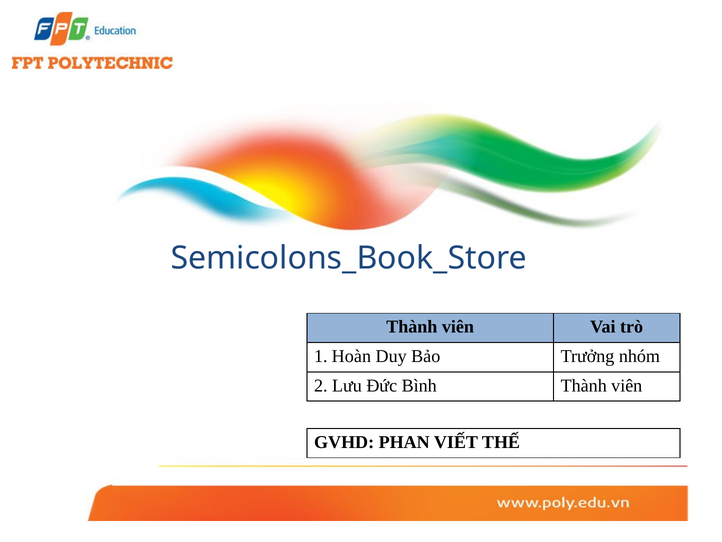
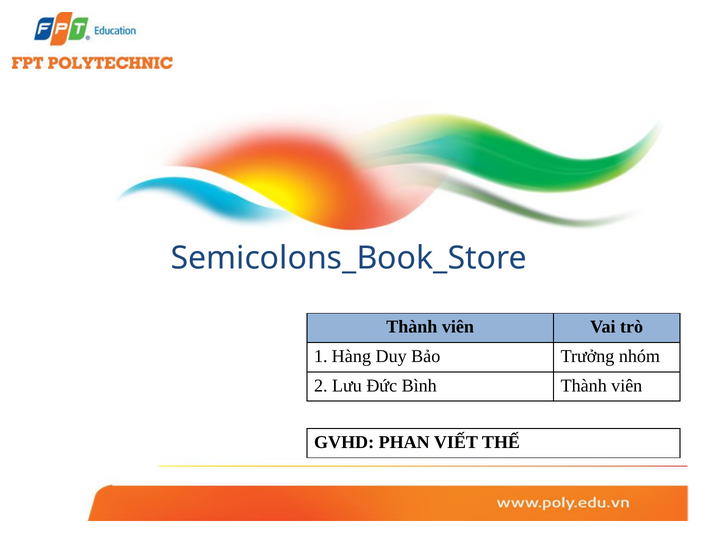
Hoàn: Hoàn -> Hàng
